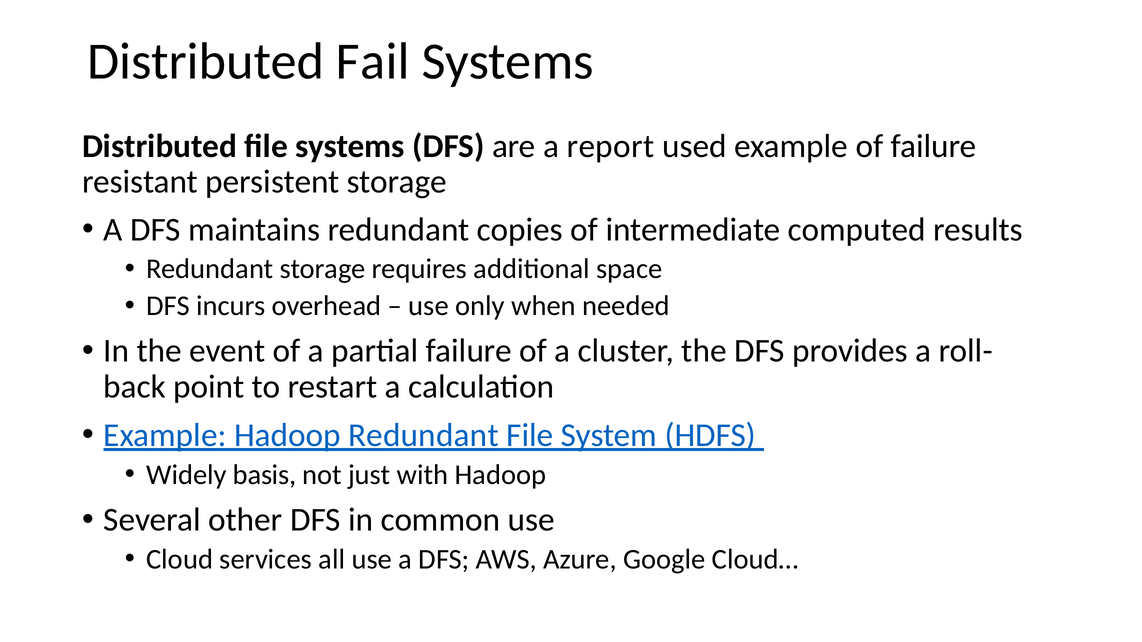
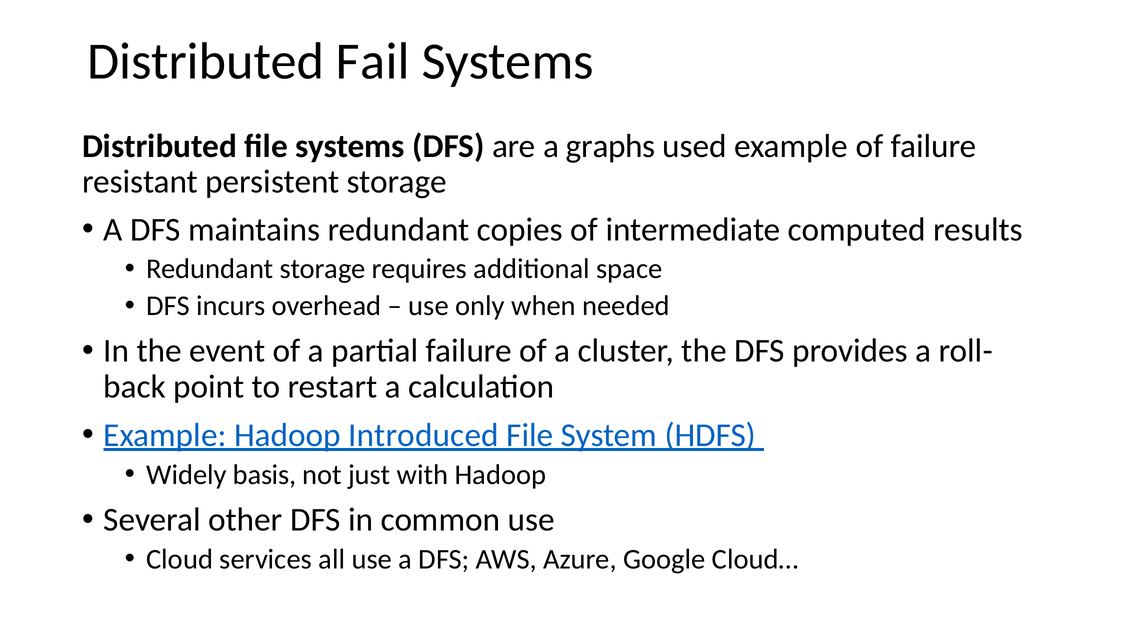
report: report -> graphs
Hadoop Redundant: Redundant -> Introduced
